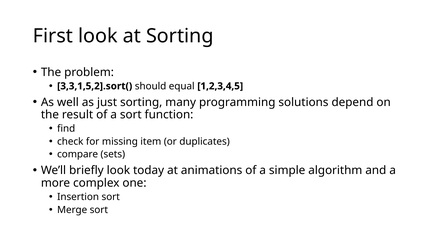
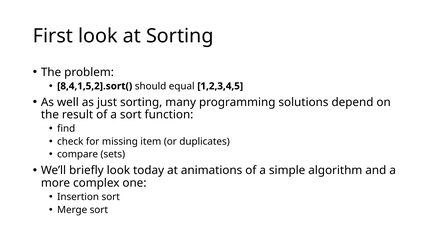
3,3,1,5,2].sort(: 3,3,1,5,2].sort( -> 8,4,1,5,2].sort(
